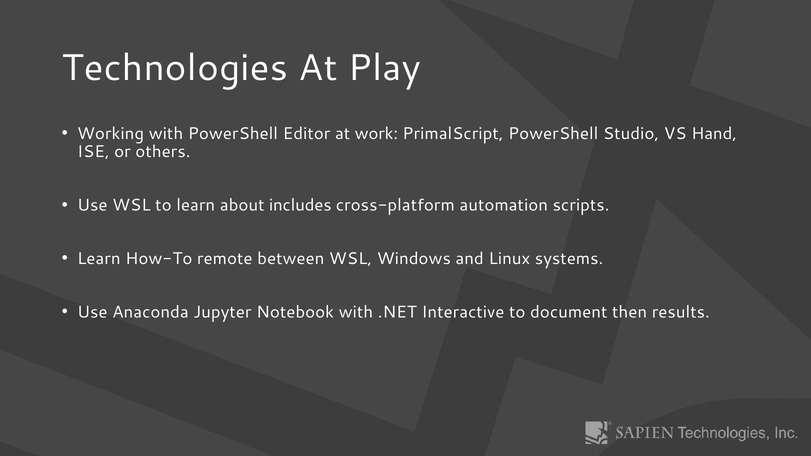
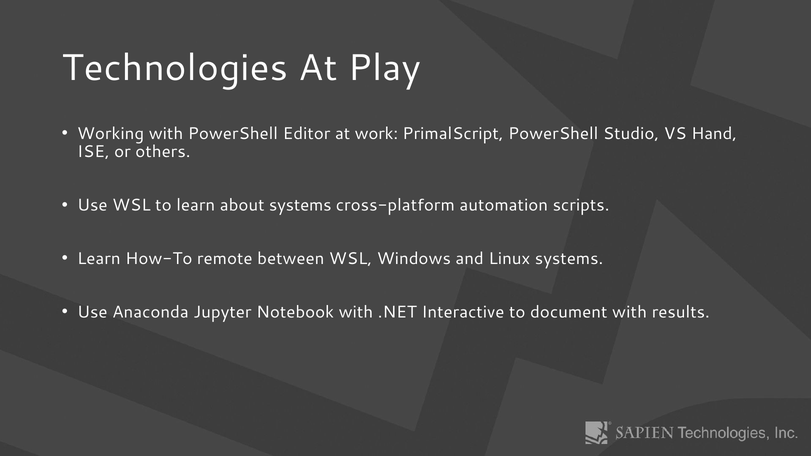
about includes: includes -> systems
document then: then -> with
